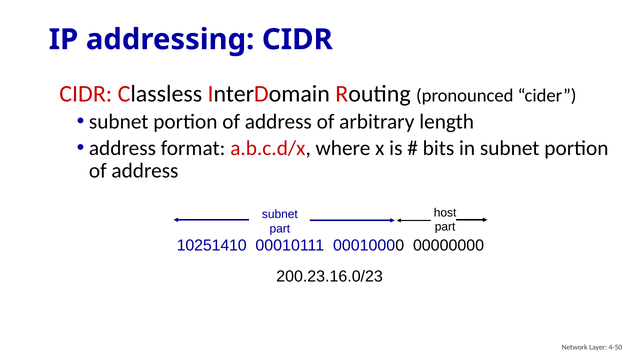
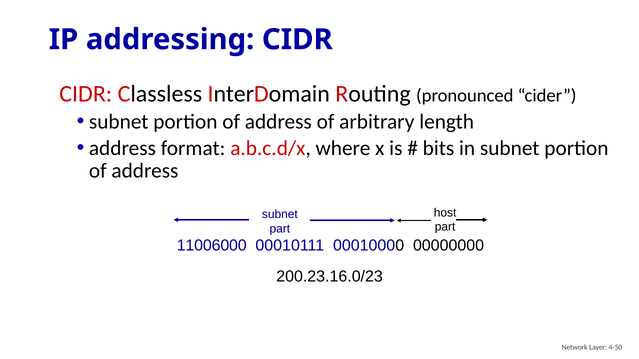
10251410: 10251410 -> 11006000
